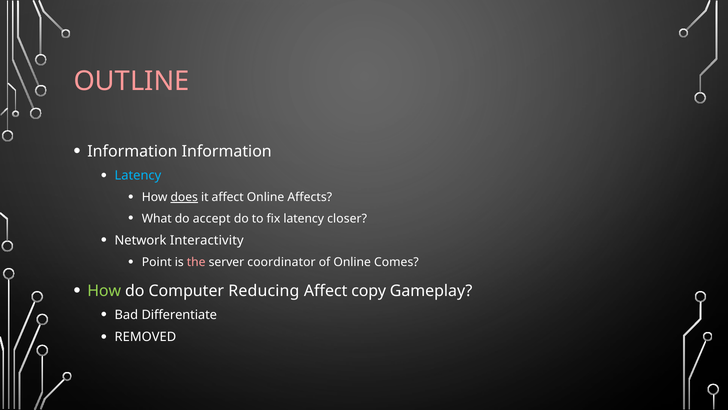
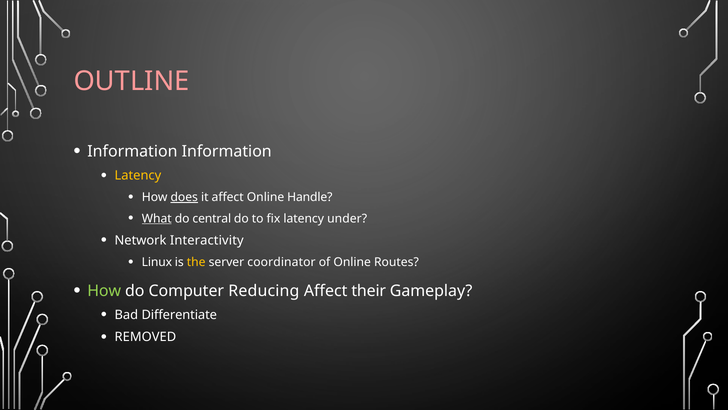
Latency at (138, 175) colour: light blue -> yellow
Affects: Affects -> Handle
What underline: none -> present
accept: accept -> central
closer: closer -> under
Point: Point -> Linux
the colour: pink -> yellow
Comes: Comes -> Routes
copy: copy -> their
